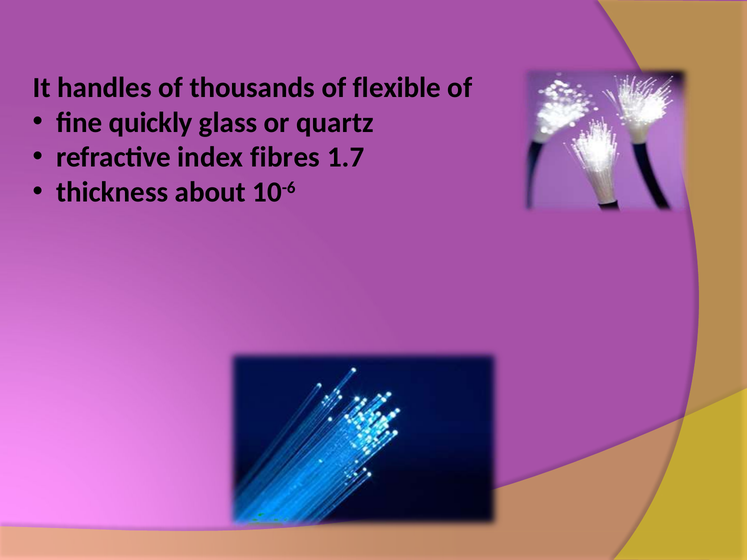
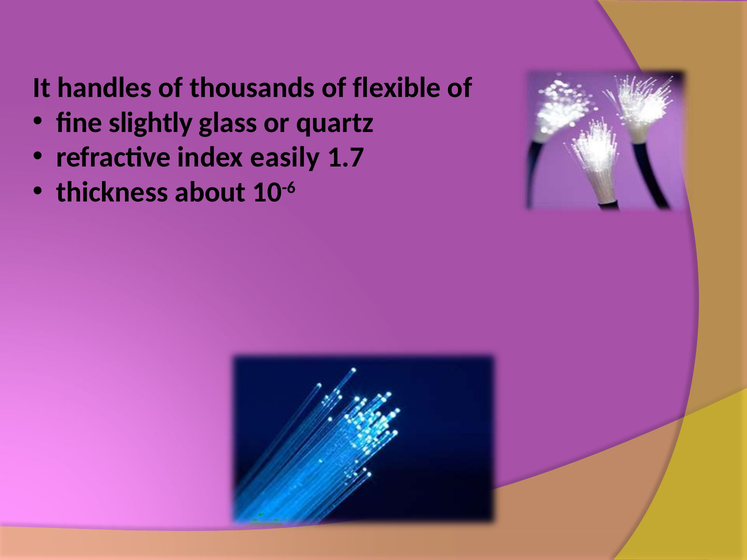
quickly: quickly -> slightly
fibres: fibres -> easily
